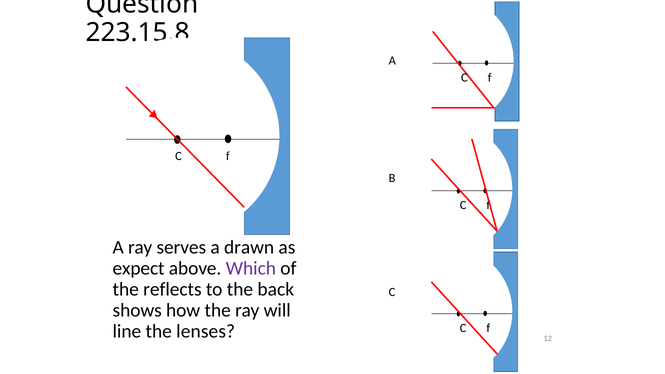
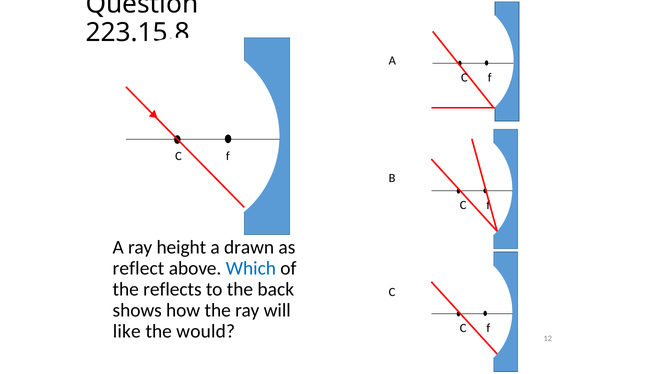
serves: serves -> height
expect: expect -> reflect
Which colour: purple -> blue
line: line -> like
lenses: lenses -> would
